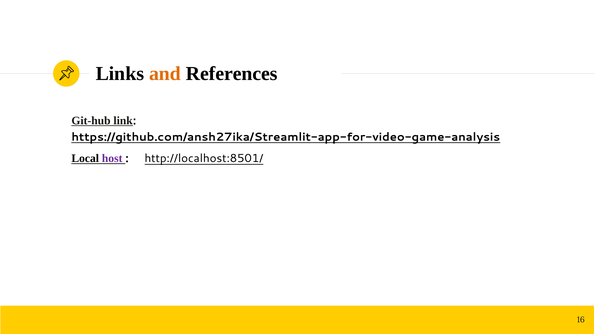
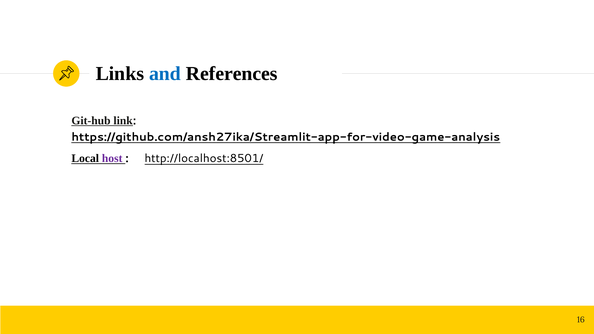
and colour: orange -> blue
